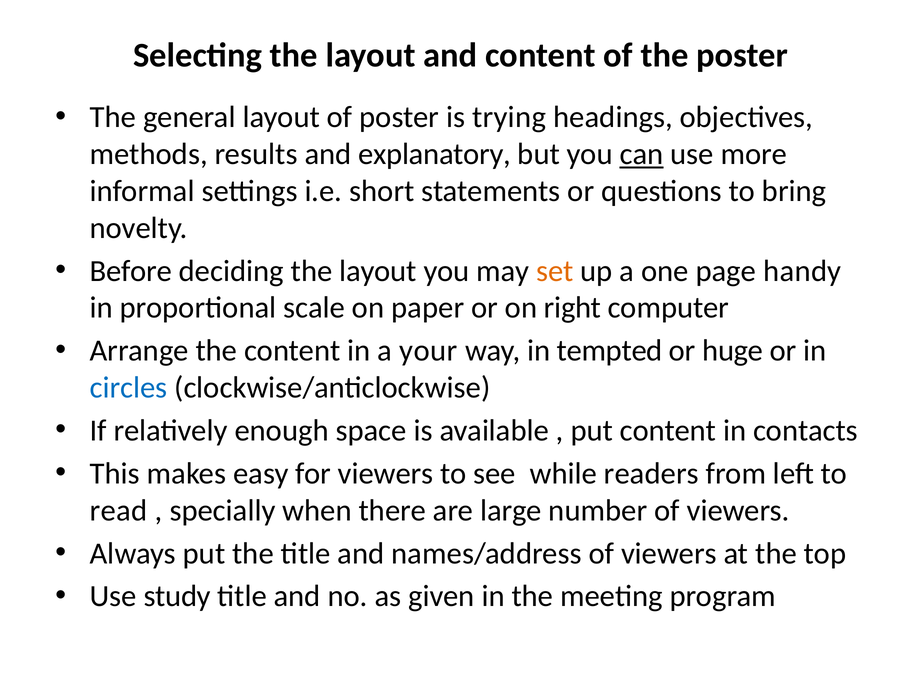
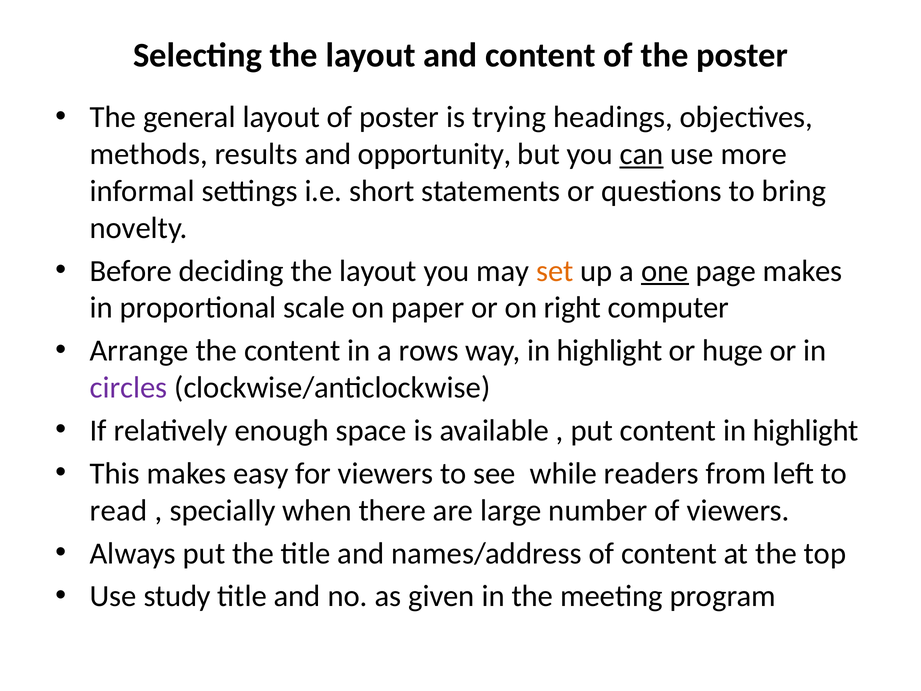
explanatory: explanatory -> opportunity
one underline: none -> present
page handy: handy -> makes
your: your -> rows
way in tempted: tempted -> highlight
circles colour: blue -> purple
content in contacts: contacts -> highlight
names/address of viewers: viewers -> content
